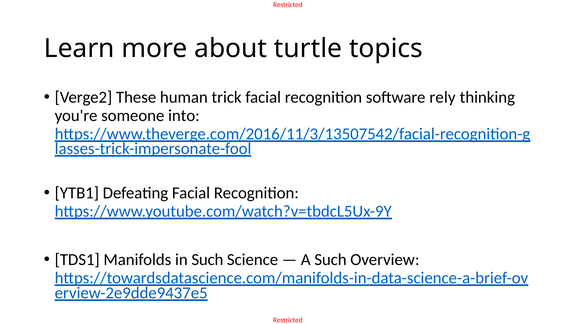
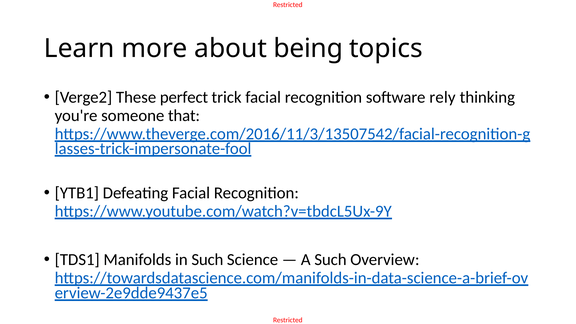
turtle: turtle -> being
human: human -> perfect
into: into -> that
